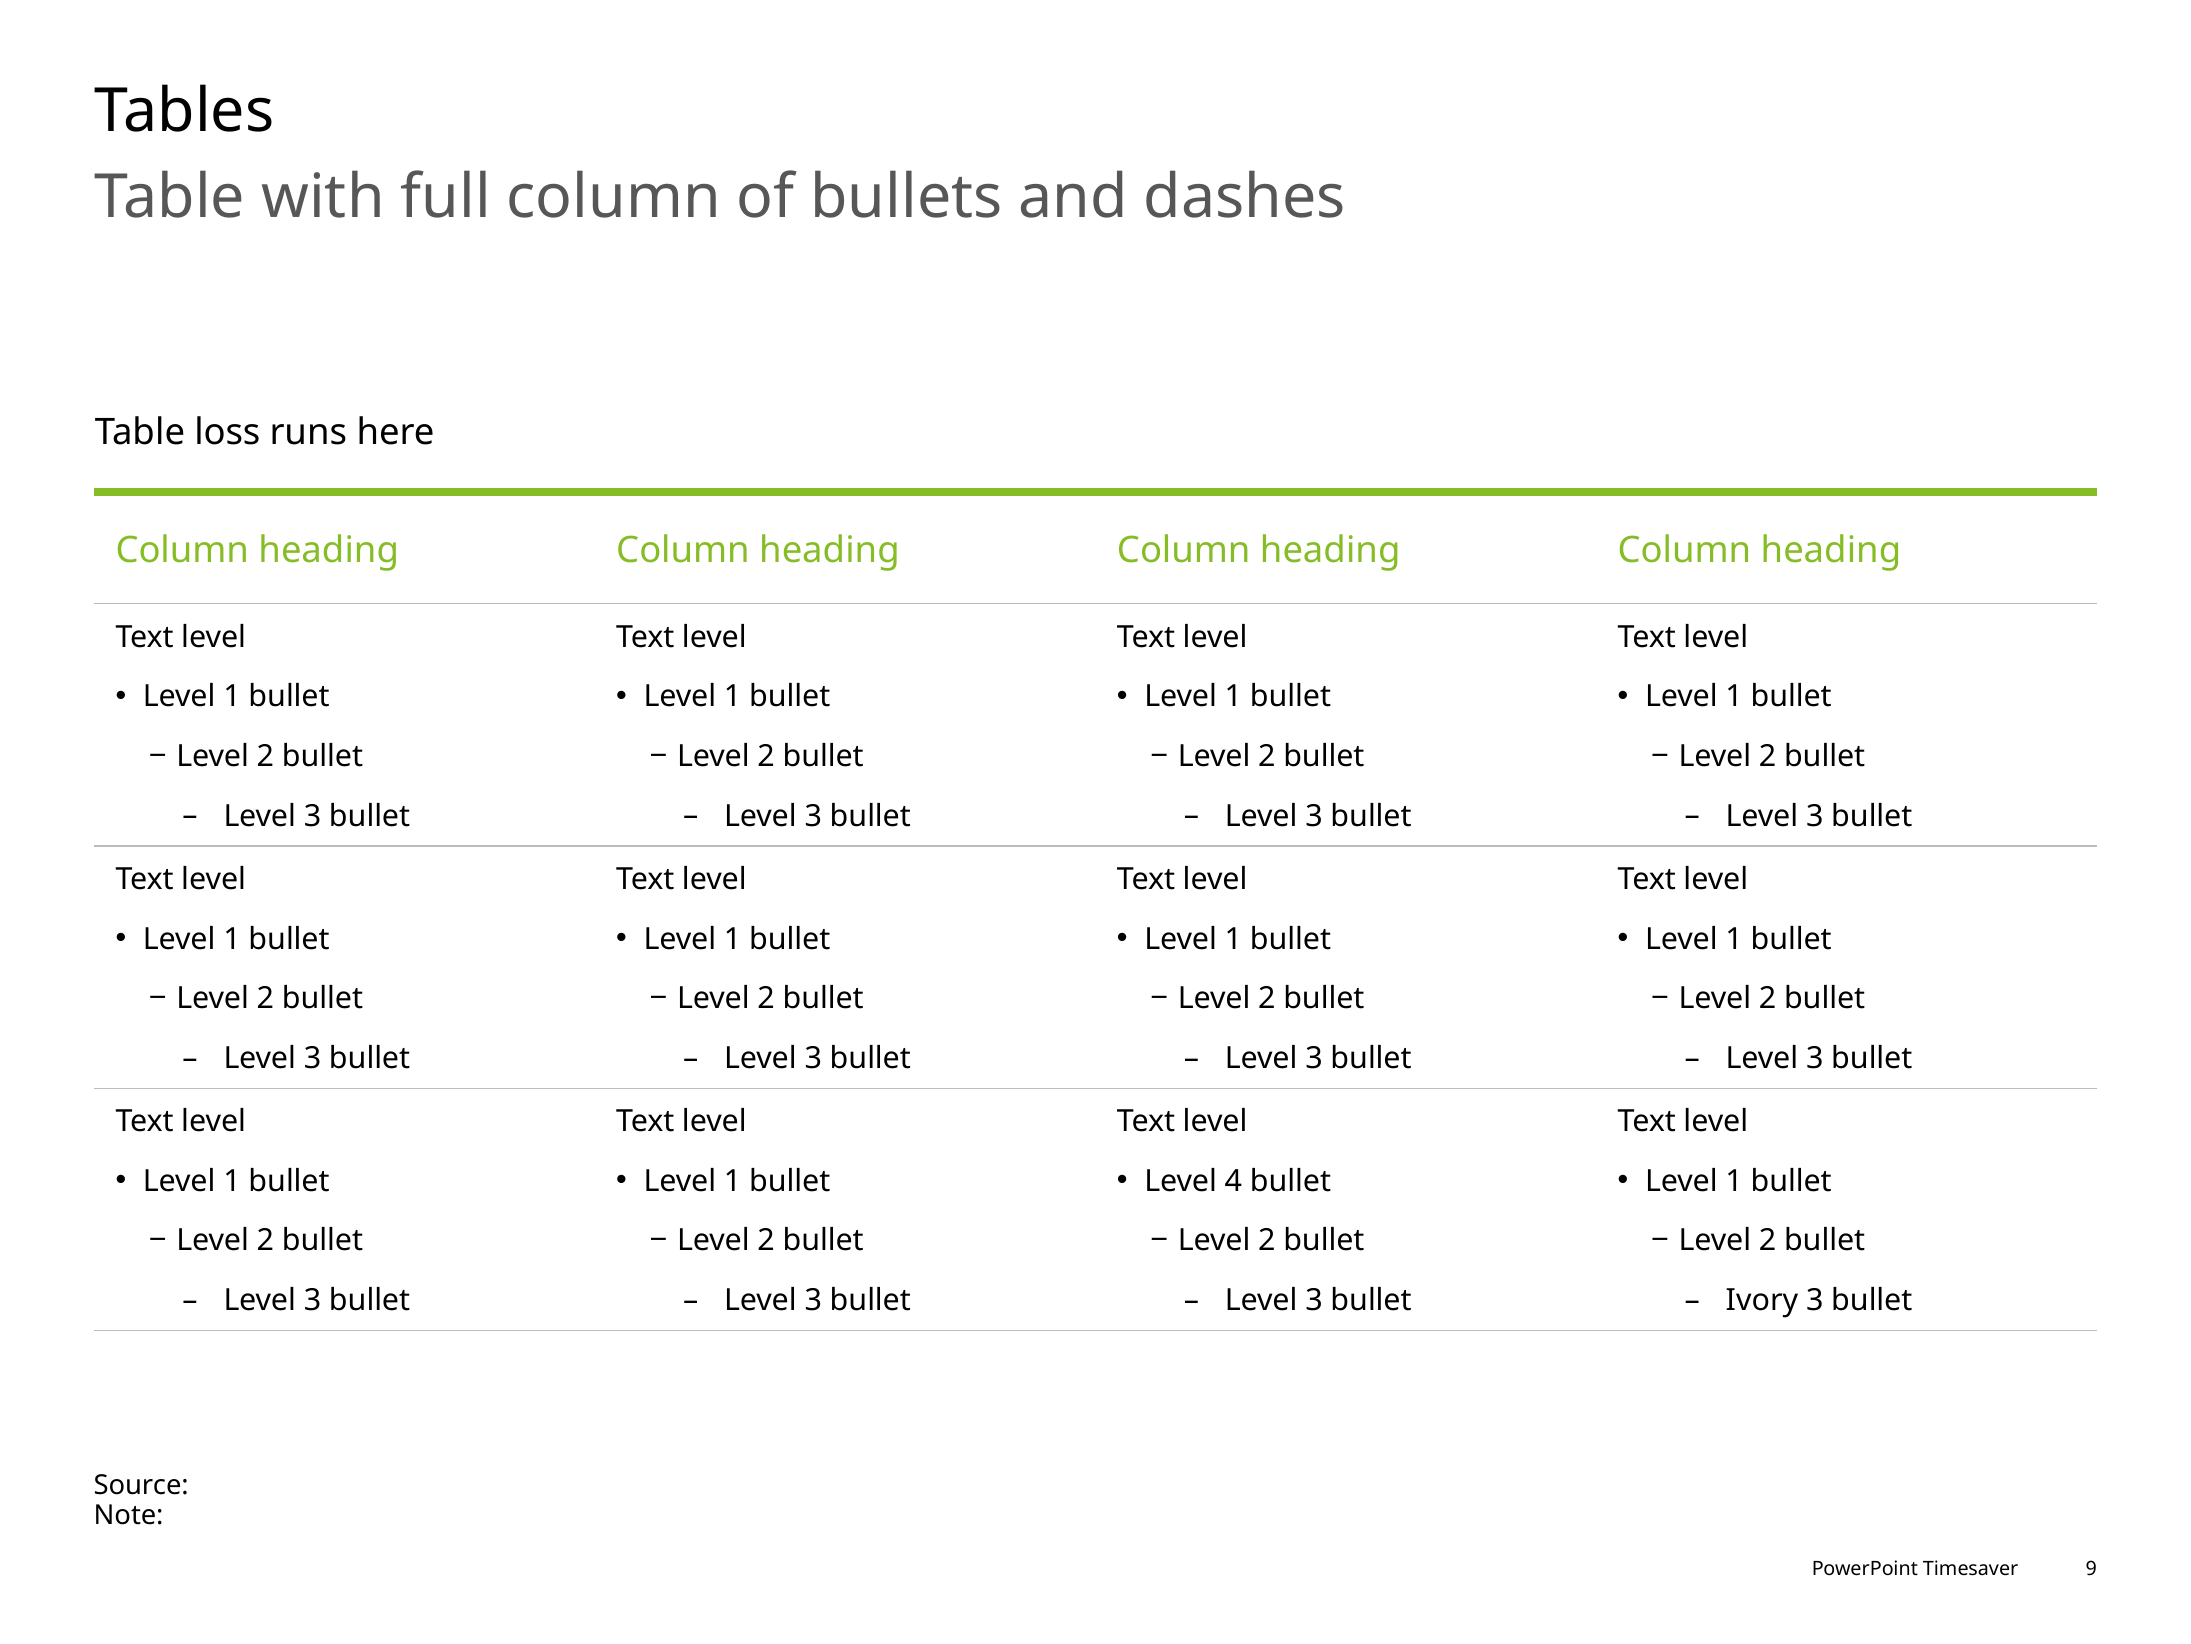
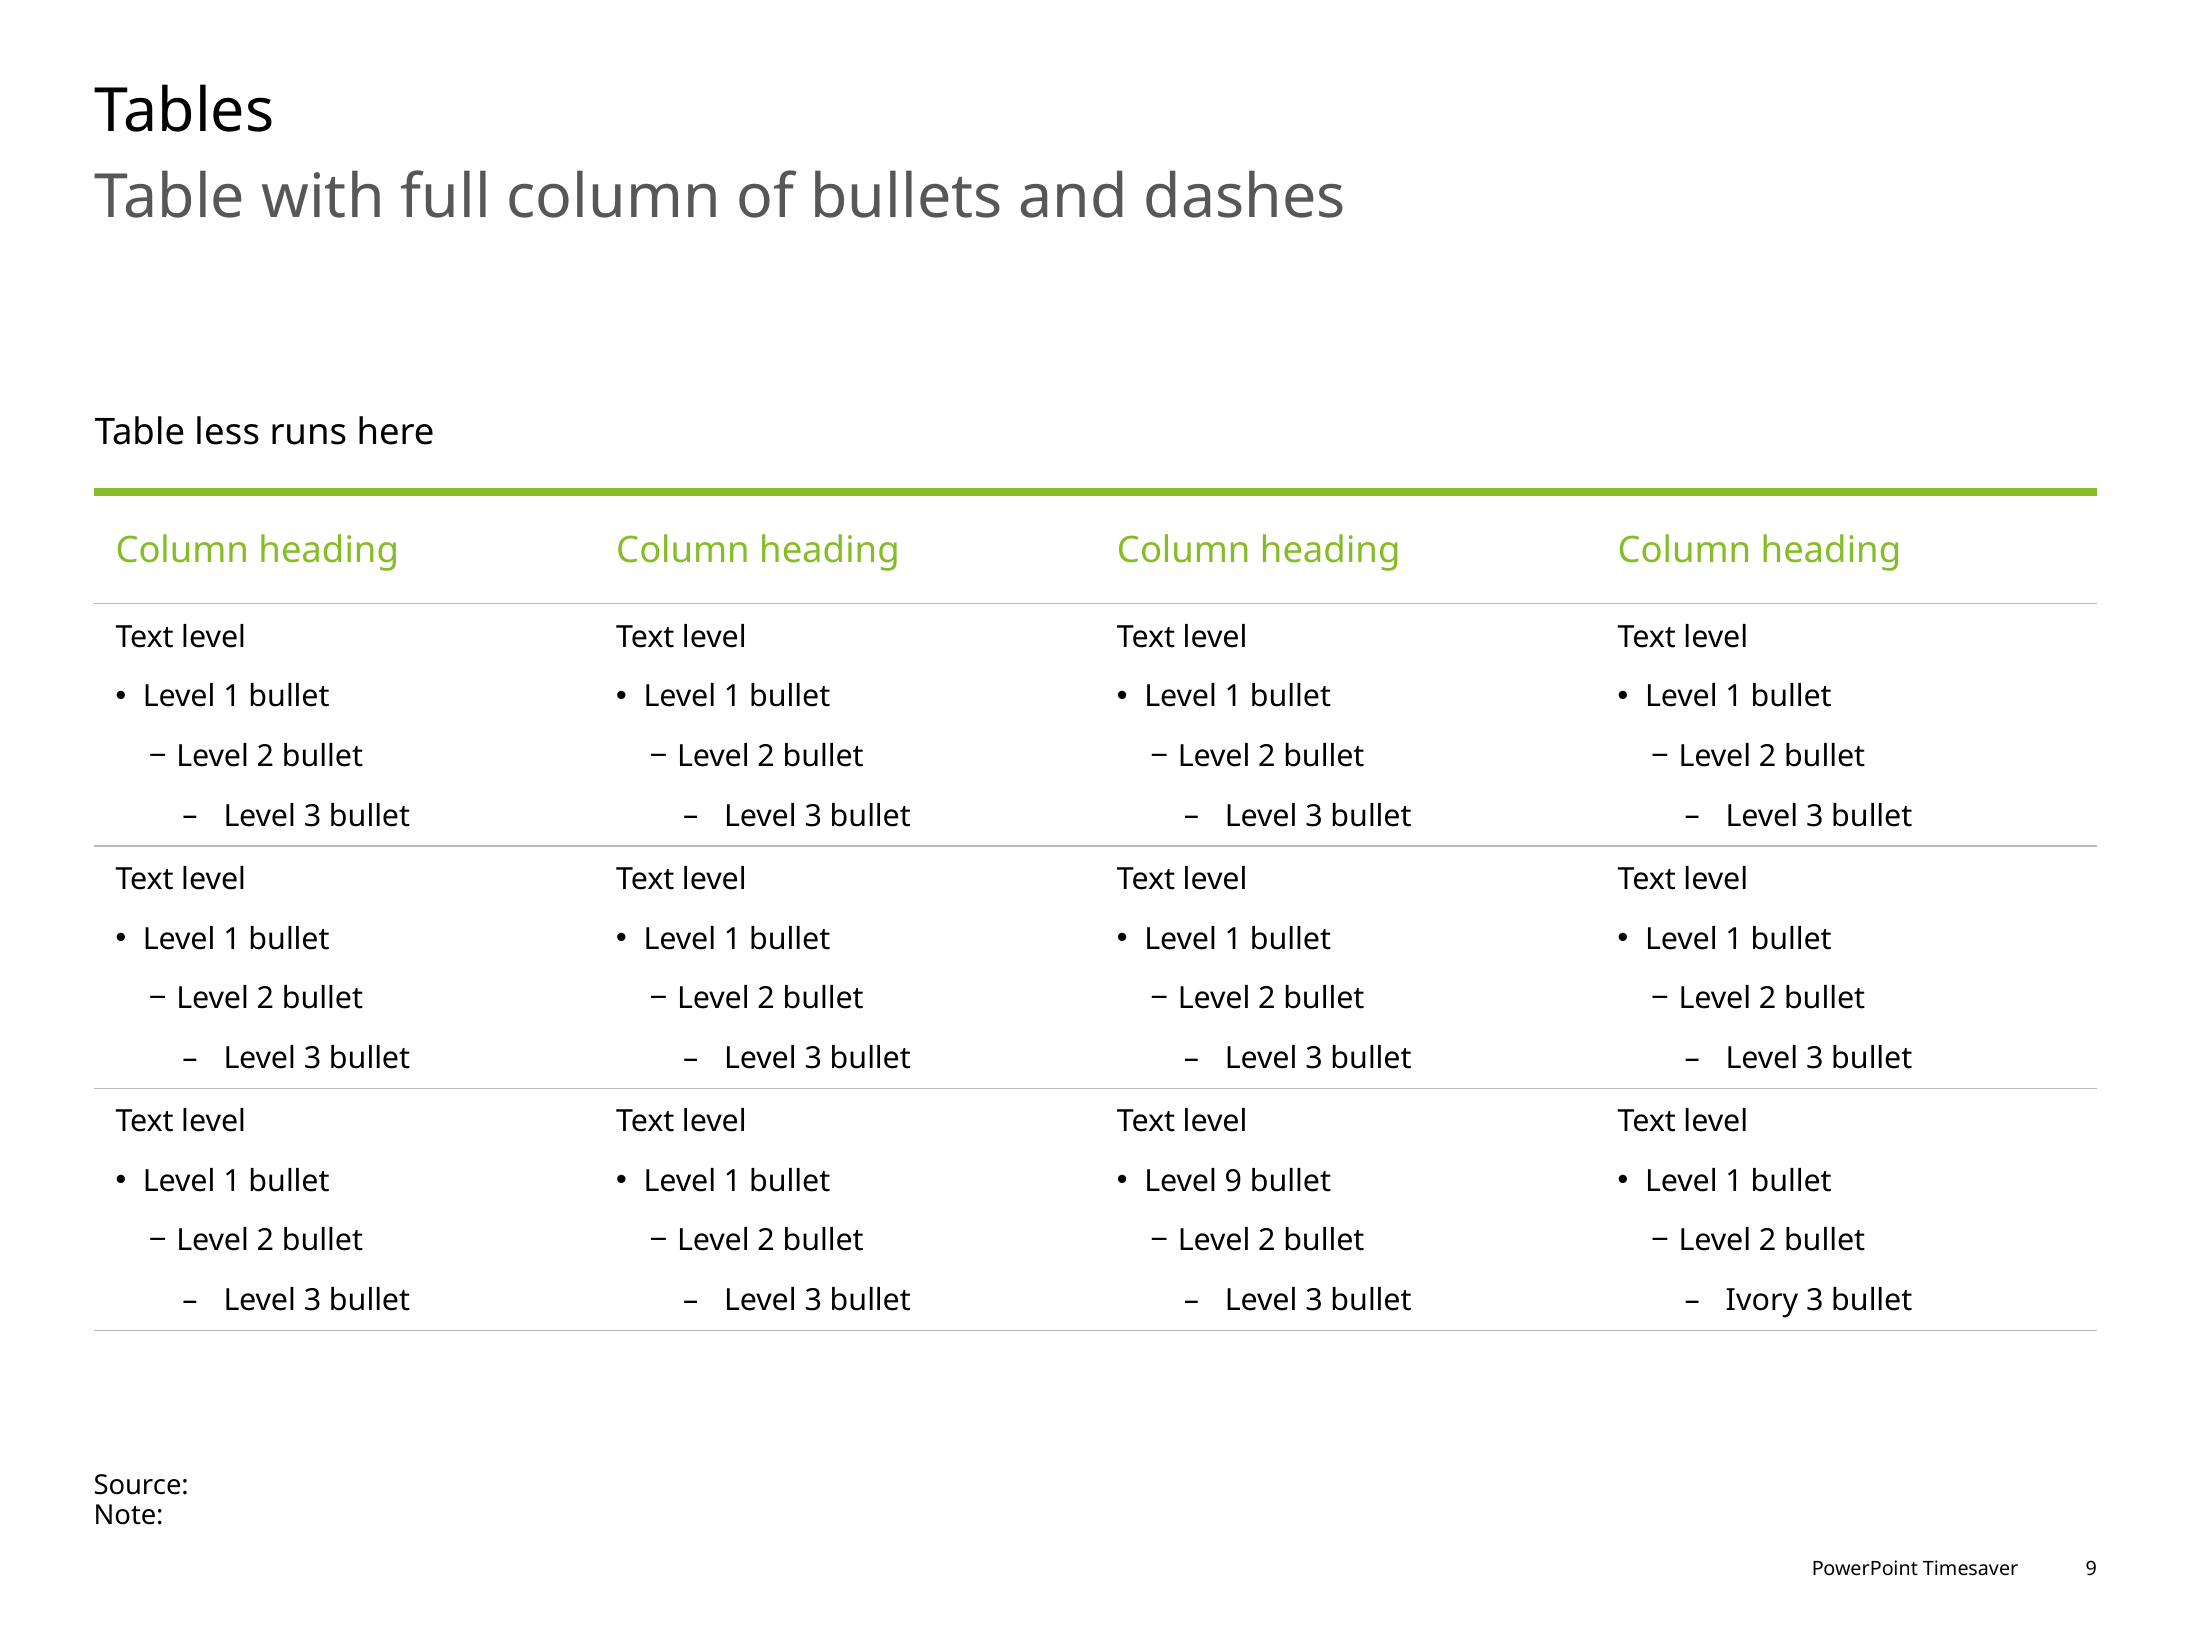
loss: loss -> less
Level 4: 4 -> 9
